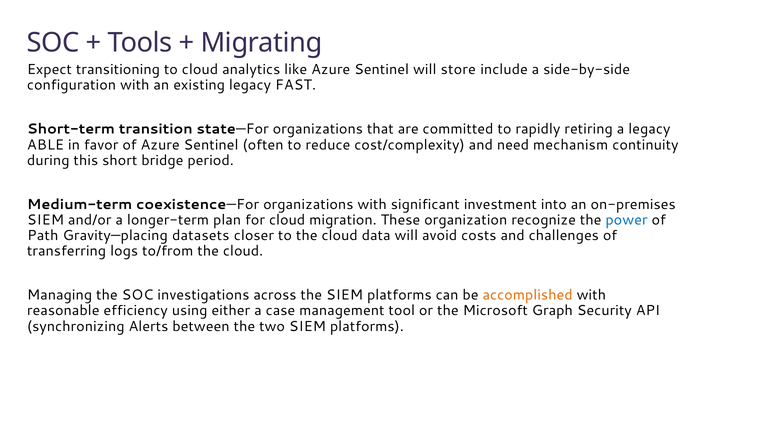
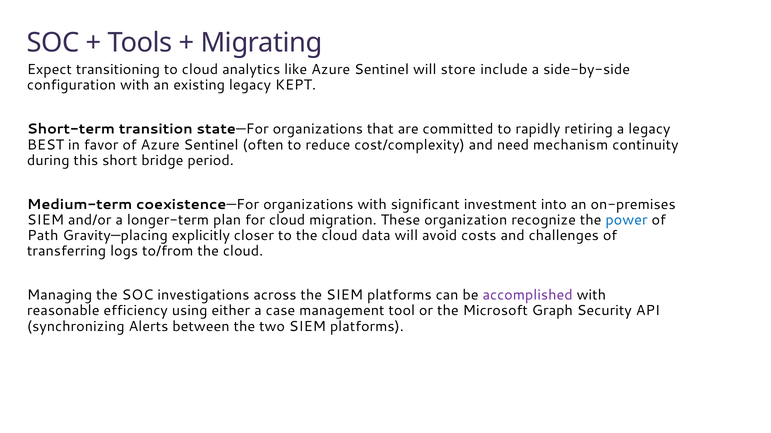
FAST: FAST -> KEPT
ABLE: ABLE -> BEST
datasets: datasets -> explicitly
accomplished colour: orange -> purple
